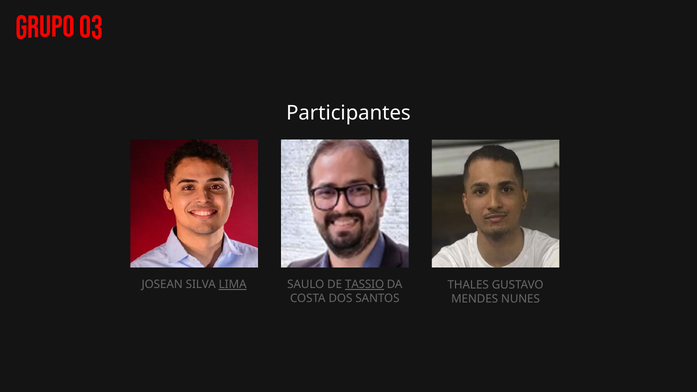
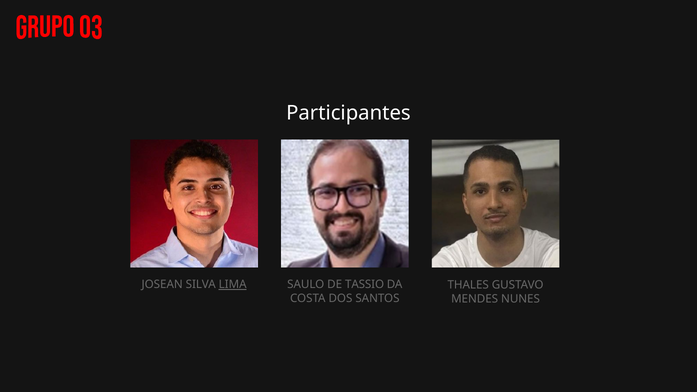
TASSIO underline: present -> none
